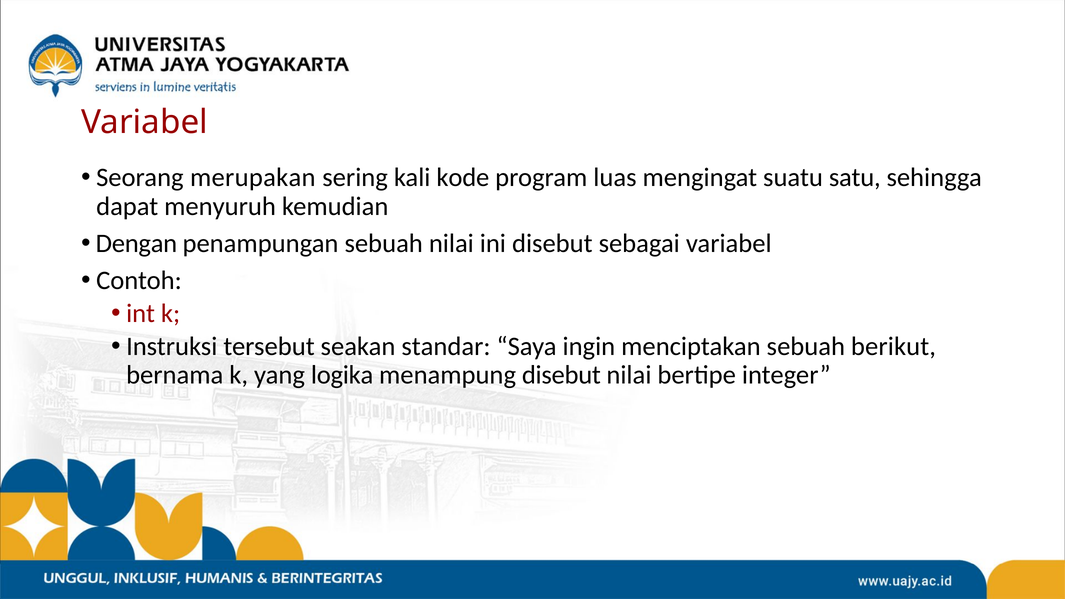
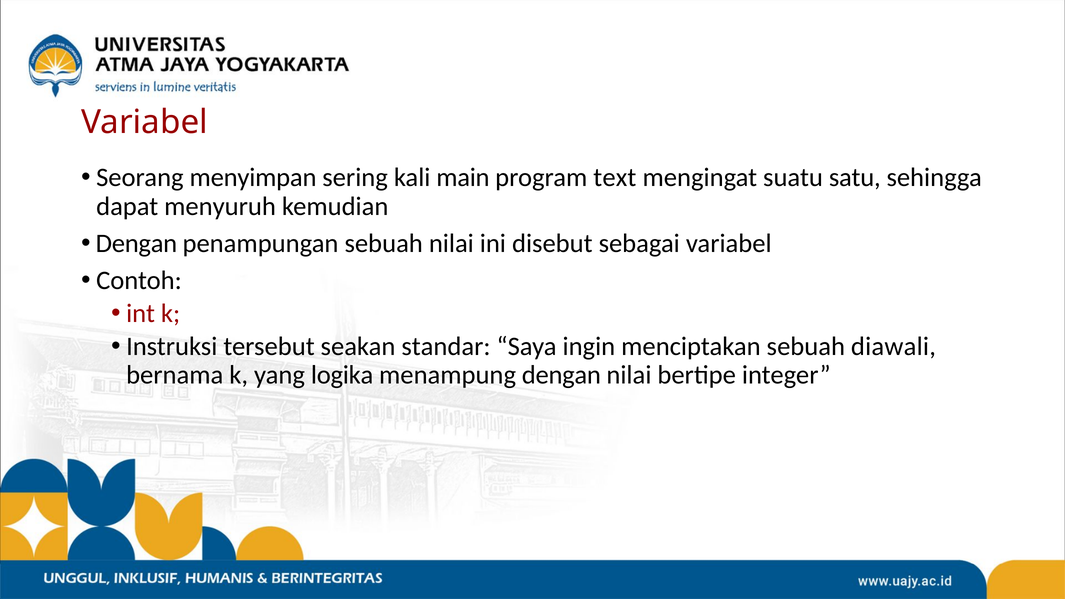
merupakan: merupakan -> menyimpan
kode: kode -> main
luas: luas -> text
berikut: berikut -> diawali
menampung disebut: disebut -> dengan
